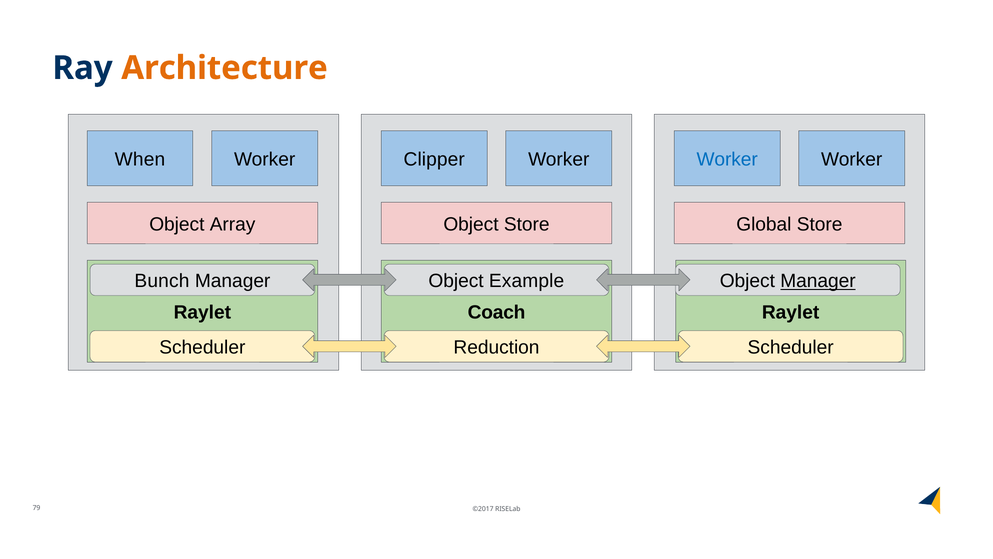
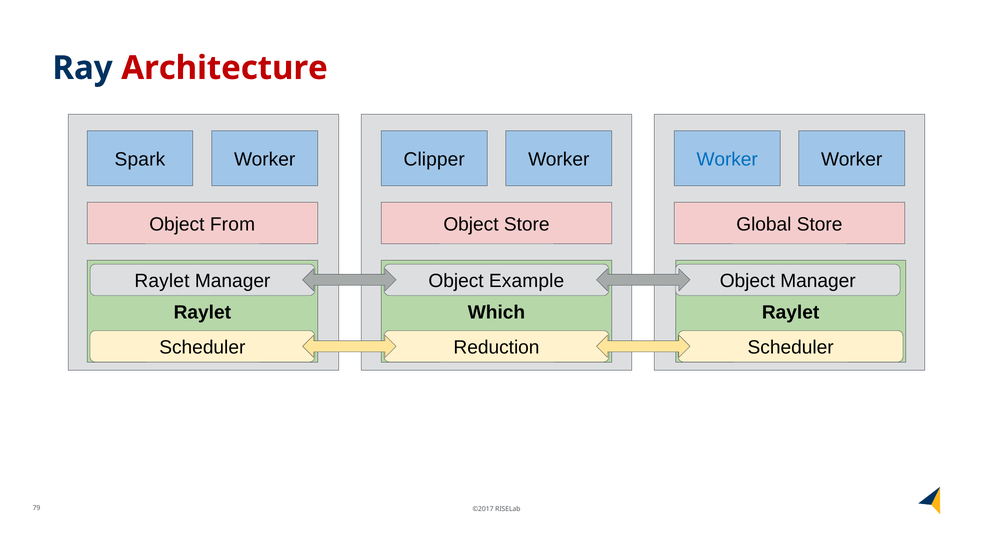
Architecture colour: orange -> red
When: When -> Spark
Array: Array -> From
Bunch at (162, 281): Bunch -> Raylet
Manager at (818, 281) underline: present -> none
Coach: Coach -> Which
